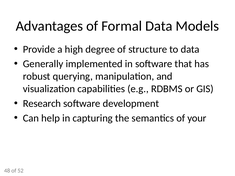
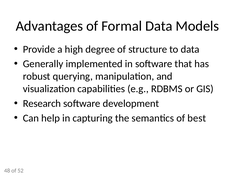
your: your -> best
